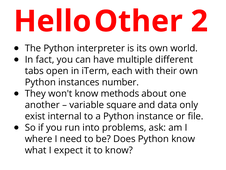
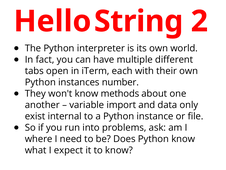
Other: Other -> String
square: square -> import
